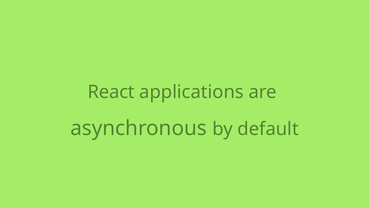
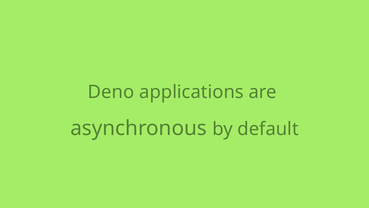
React: React -> Deno
